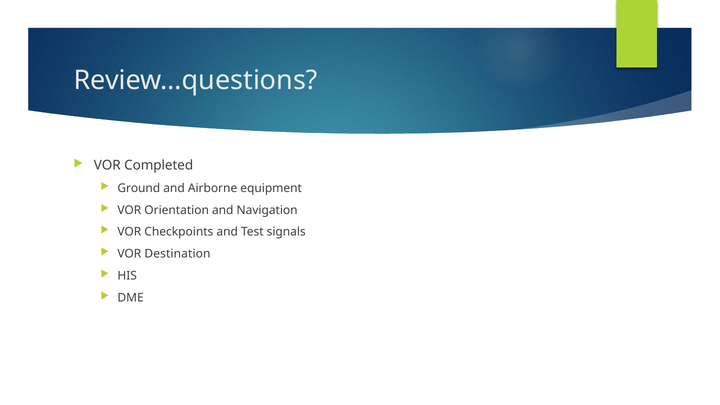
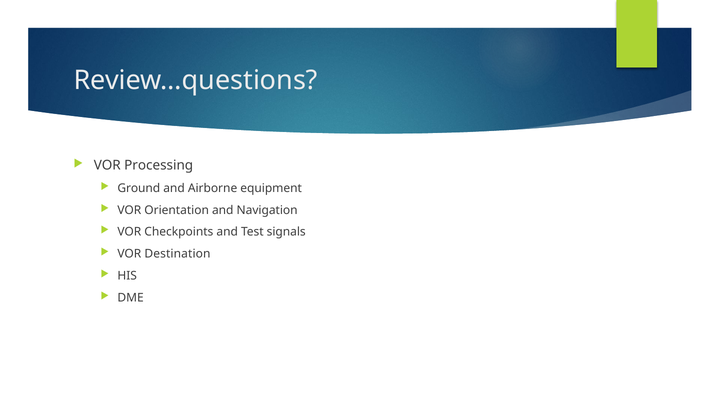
Completed: Completed -> Processing
